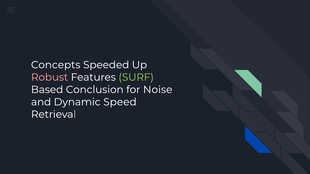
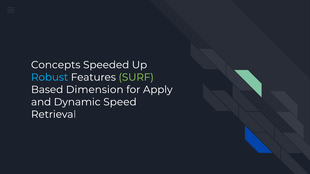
Robust colour: pink -> light blue
Conclusion: Conclusion -> Dimension
Noise: Noise -> Apply
